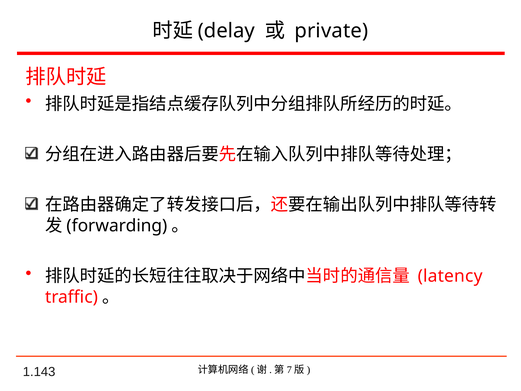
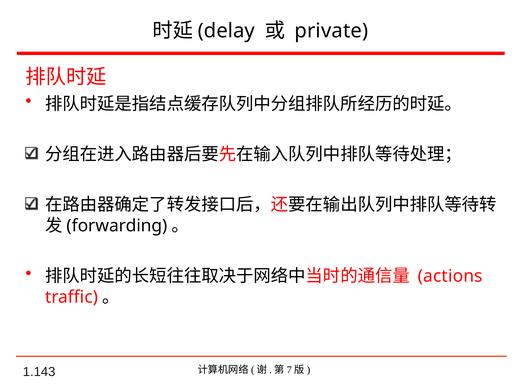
latency: latency -> actions
